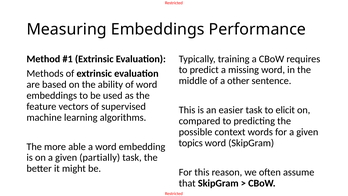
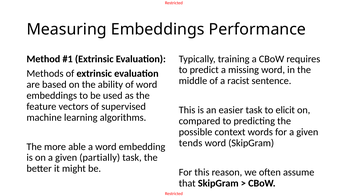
other: other -> racist
topics: topics -> tends
